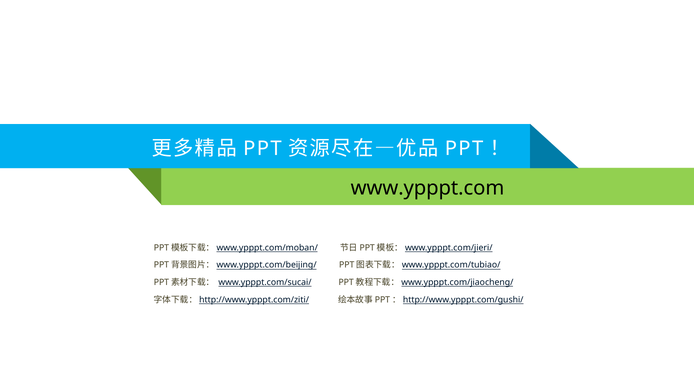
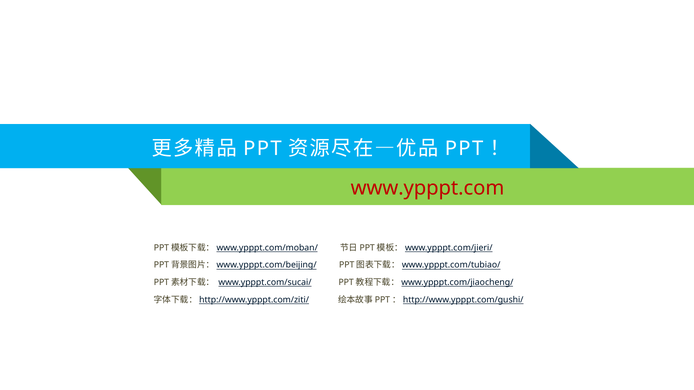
www.ypppt.com colour: black -> red
